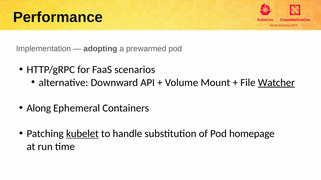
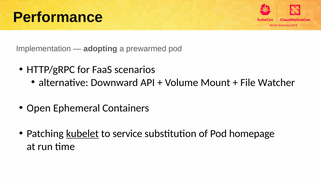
Watcher underline: present -> none
Along: Along -> Open
handle: handle -> service
